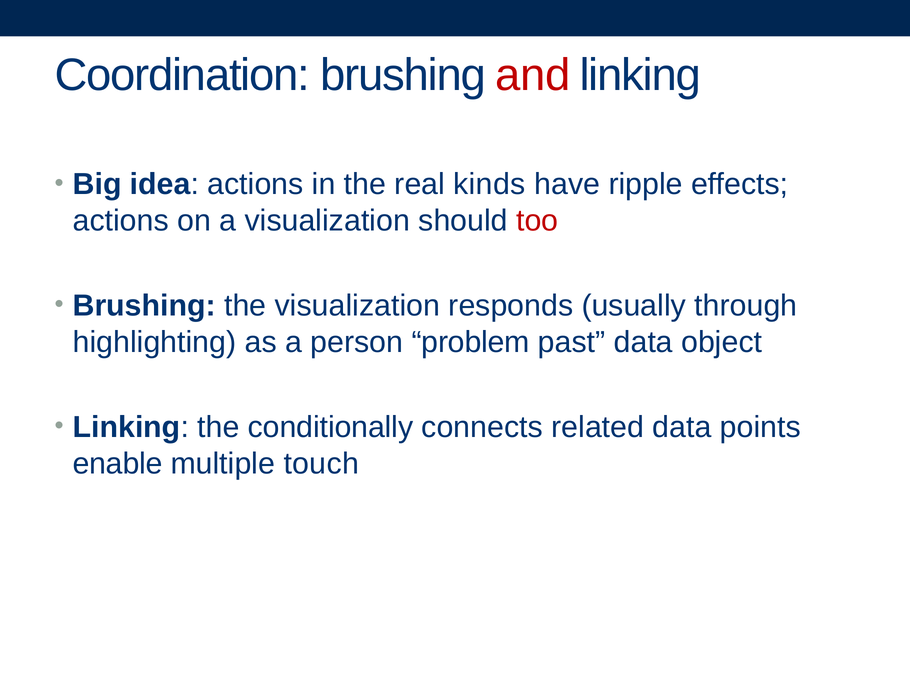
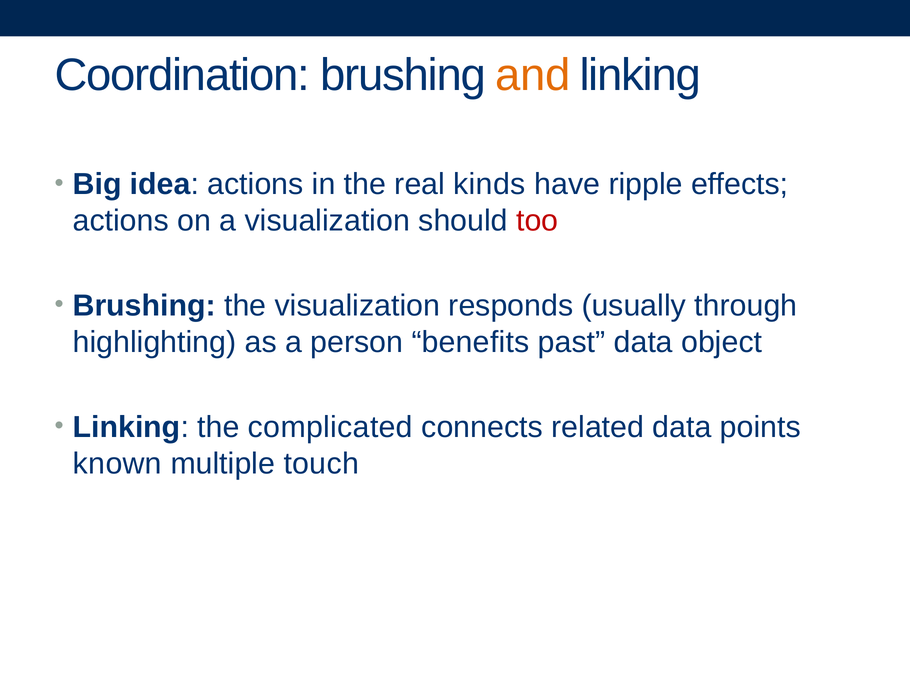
and colour: red -> orange
problem: problem -> benefits
conditionally: conditionally -> complicated
enable: enable -> known
